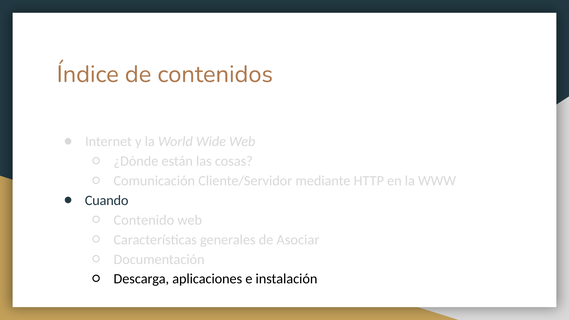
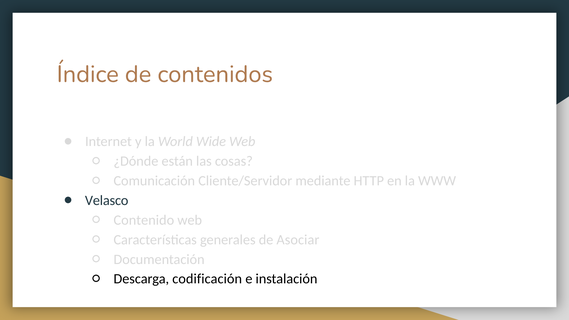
Cuando: Cuando -> Velasco
aplicaciones: aplicaciones -> codificación
